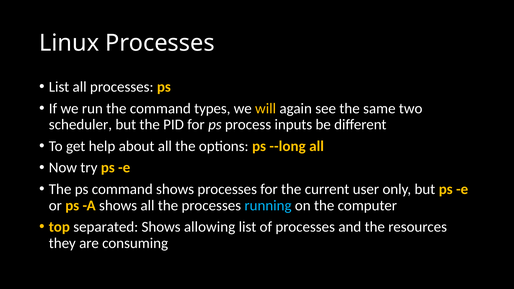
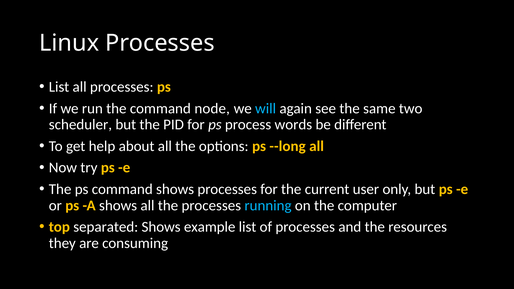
types: types -> node
will colour: yellow -> light blue
inputs: inputs -> words
allowing: allowing -> example
